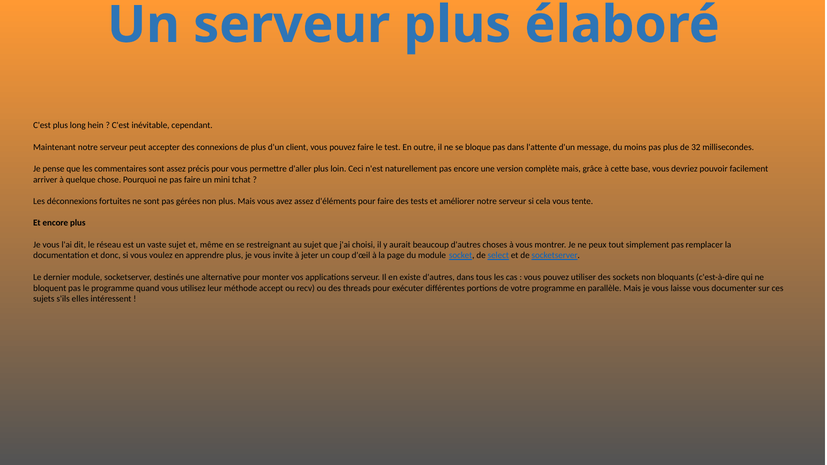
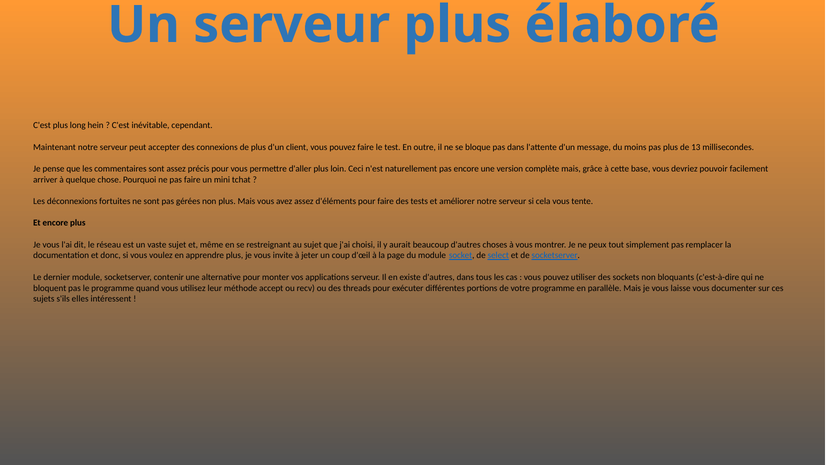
32: 32 -> 13
destinés: destinés -> contenir
